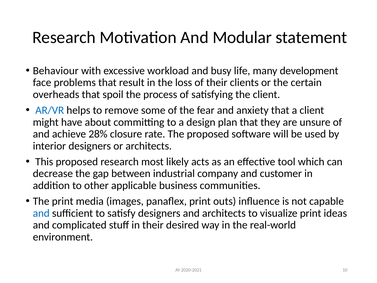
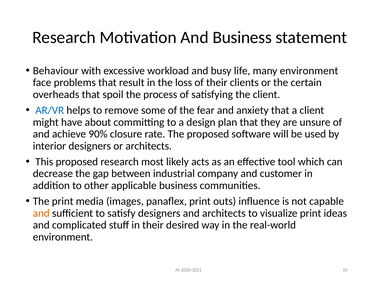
And Modular: Modular -> Business
many development: development -> environment
28%: 28% -> 90%
and at (41, 213) colour: blue -> orange
